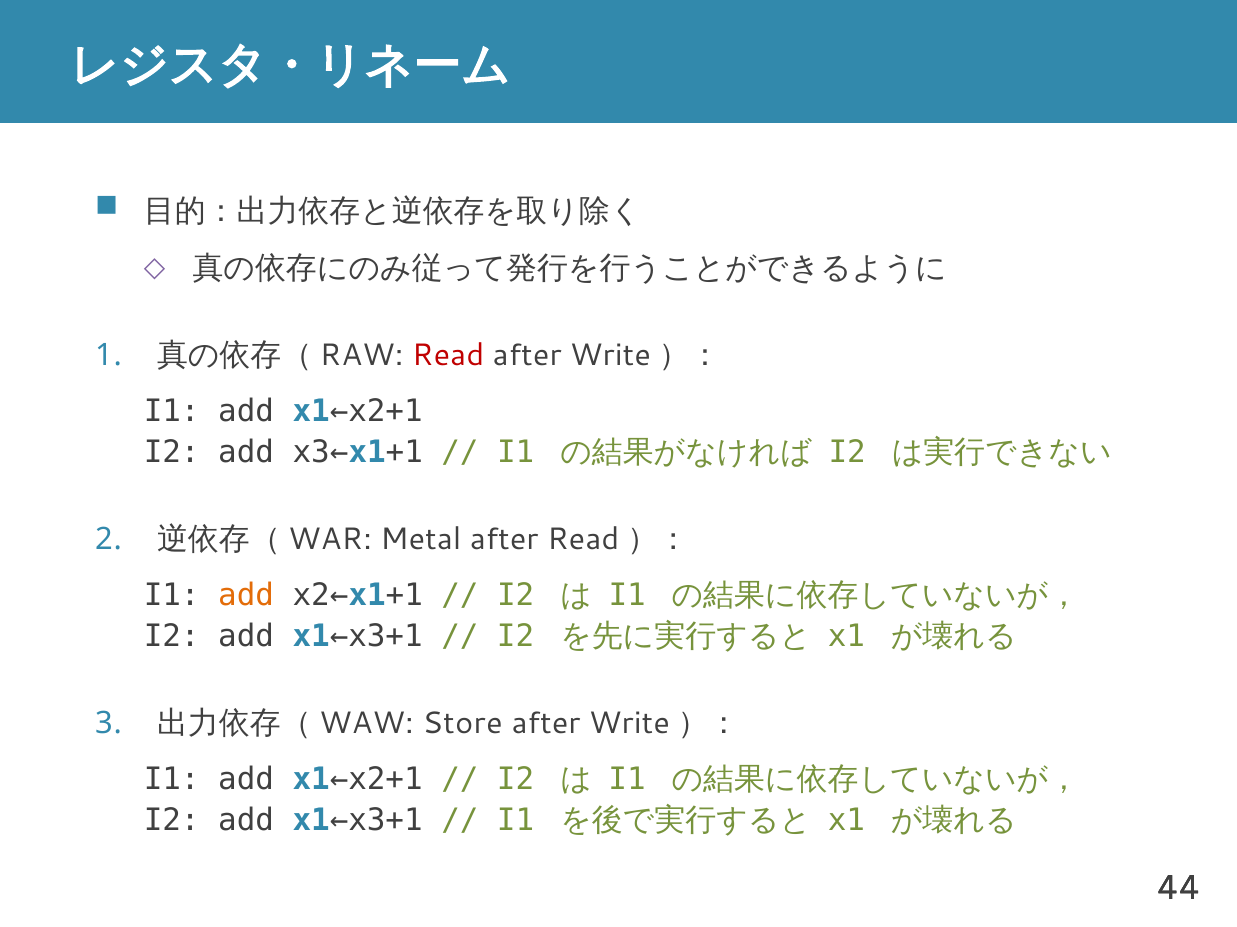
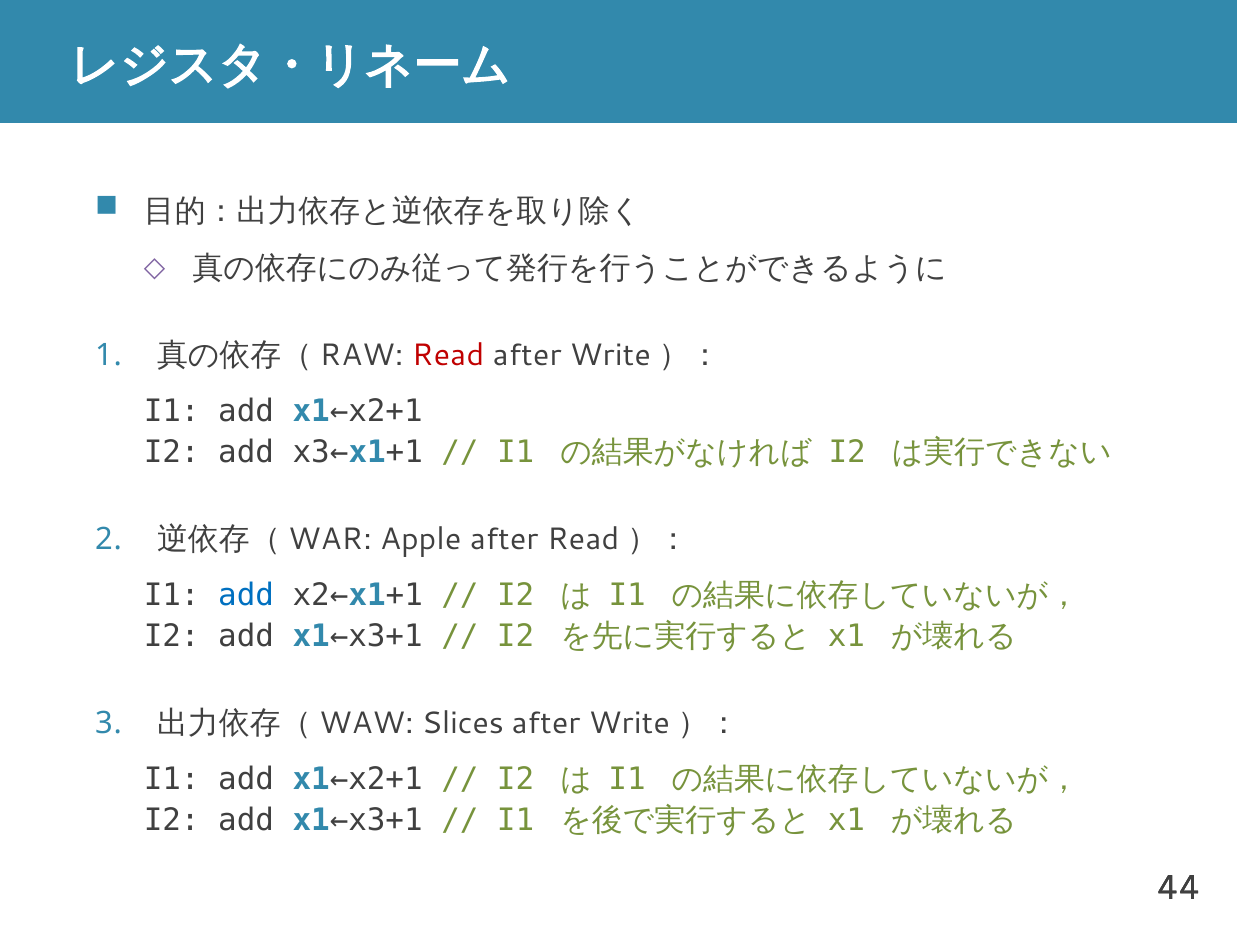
Metal: Metal -> Apple
add at (246, 596) colour: orange -> blue
Store: Store -> Slices
